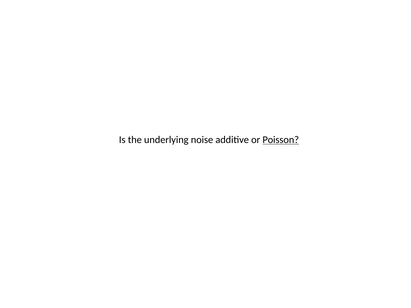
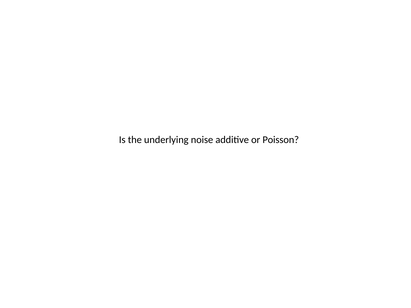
Poisson underline: present -> none
